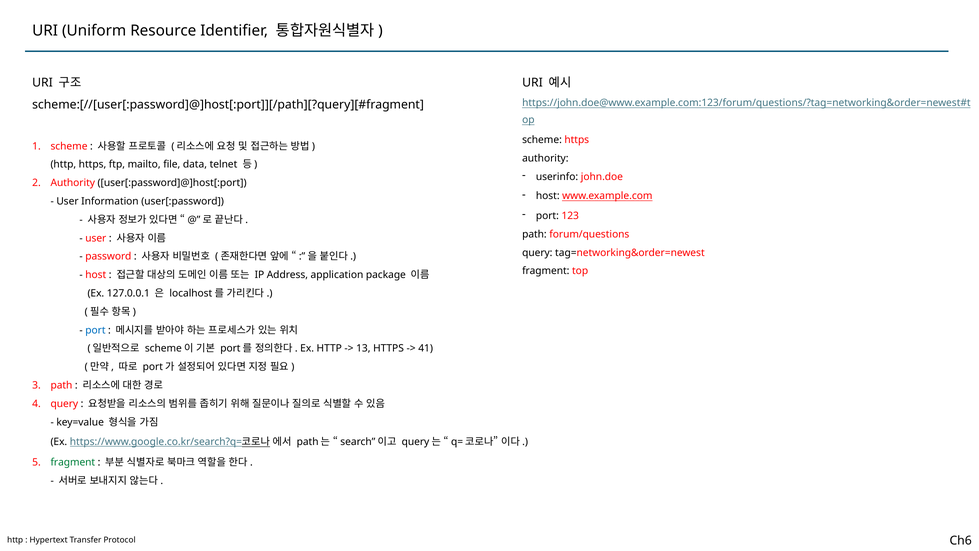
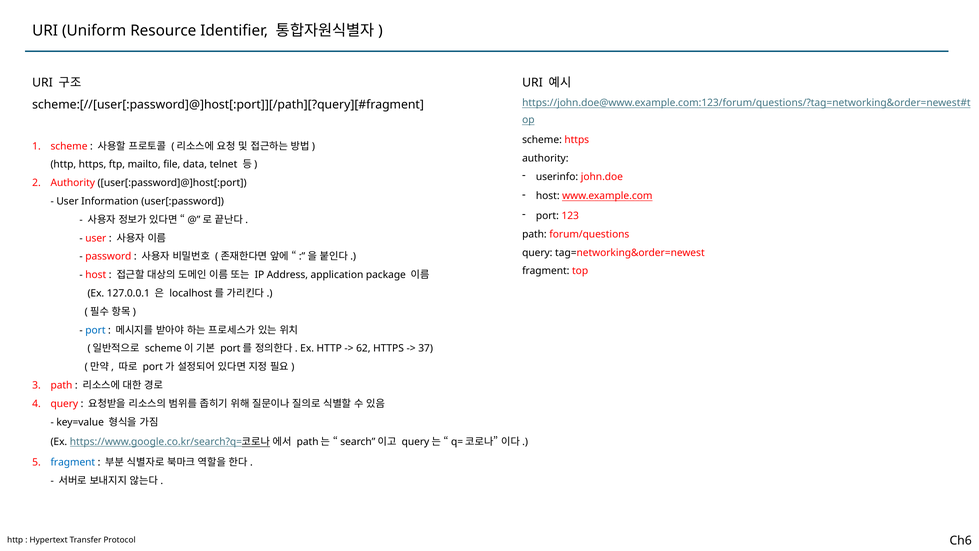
13: 13 -> 62
41: 41 -> 37
fragment at (73, 462) colour: green -> blue
